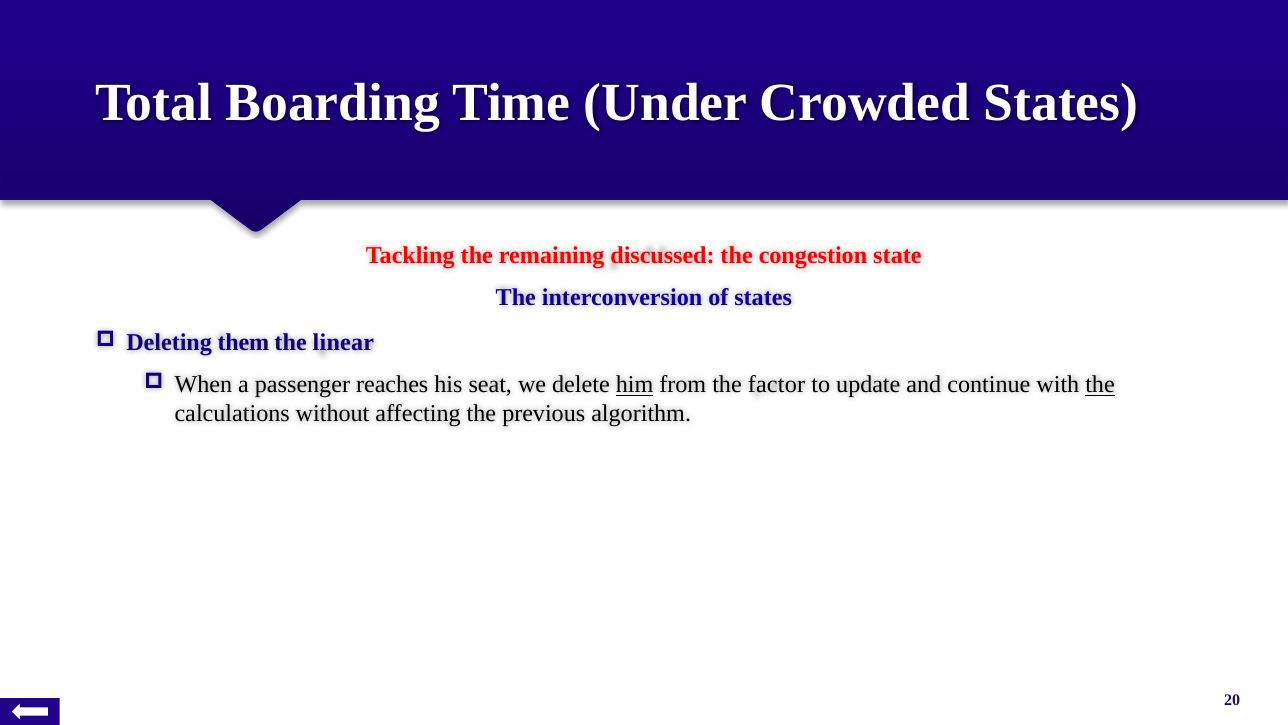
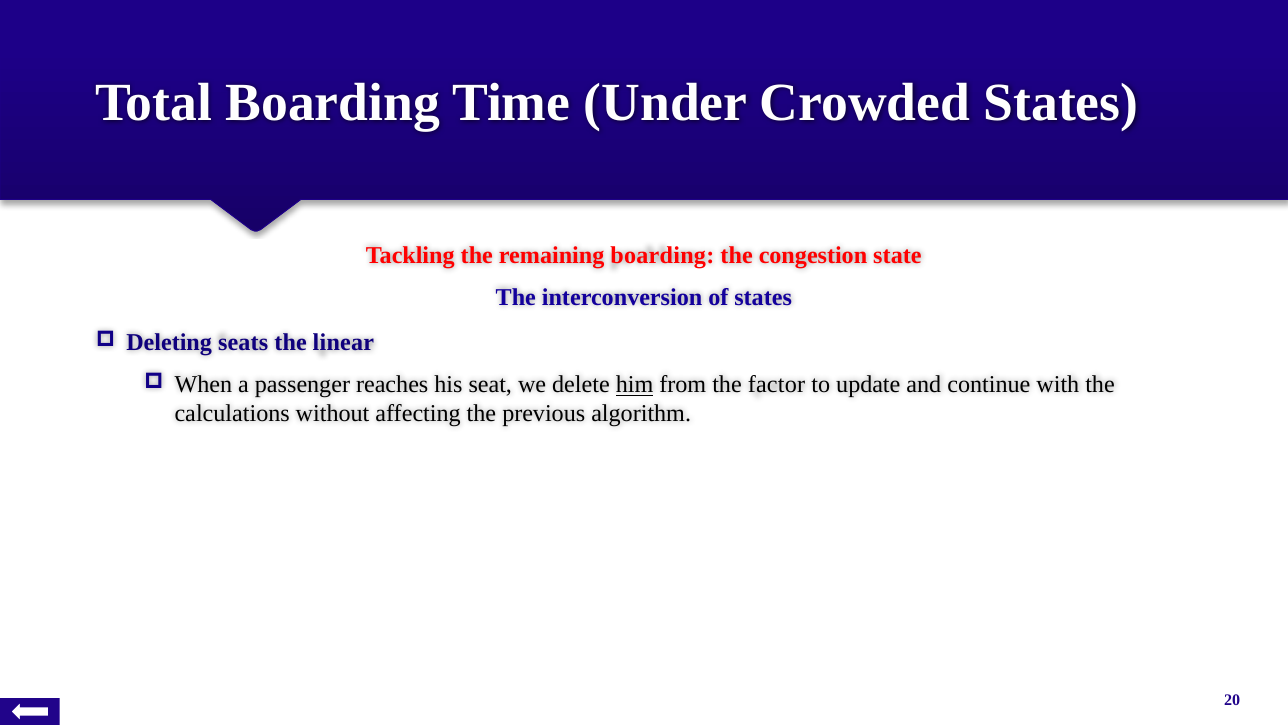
remaining discussed: discussed -> boarding
them: them -> seats
the at (1100, 385) underline: present -> none
